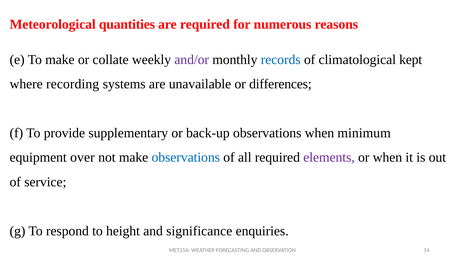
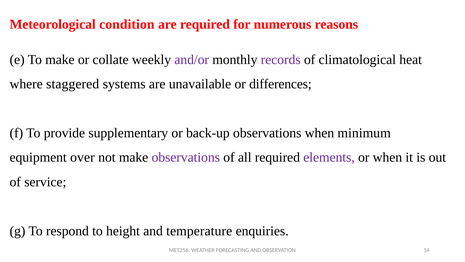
quantities: quantities -> condition
records colour: blue -> purple
kept: kept -> heat
recording: recording -> staggered
observations at (186, 157) colour: blue -> purple
significance: significance -> temperature
